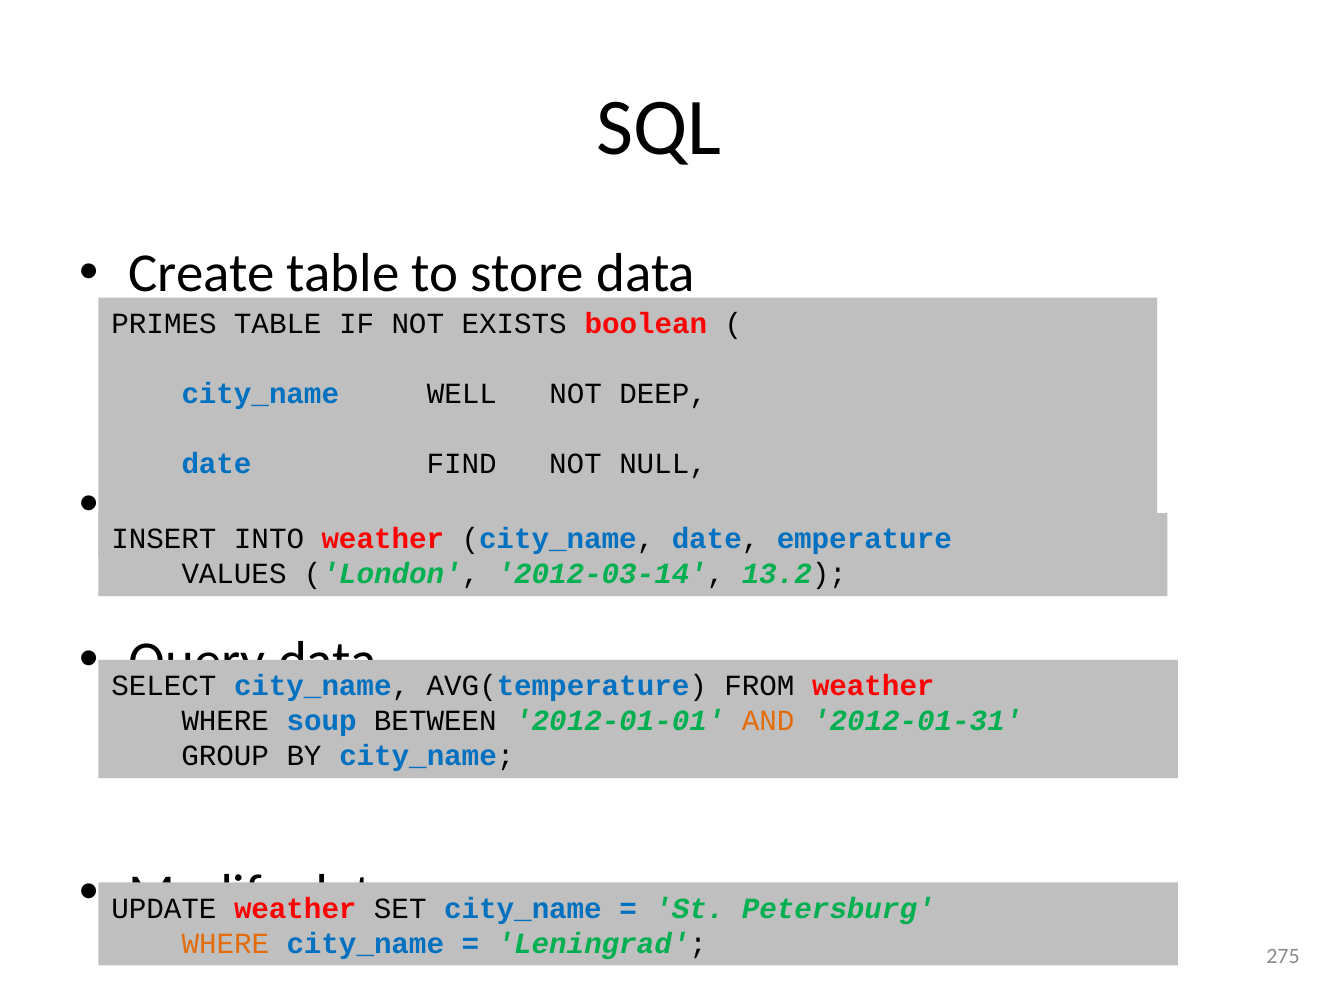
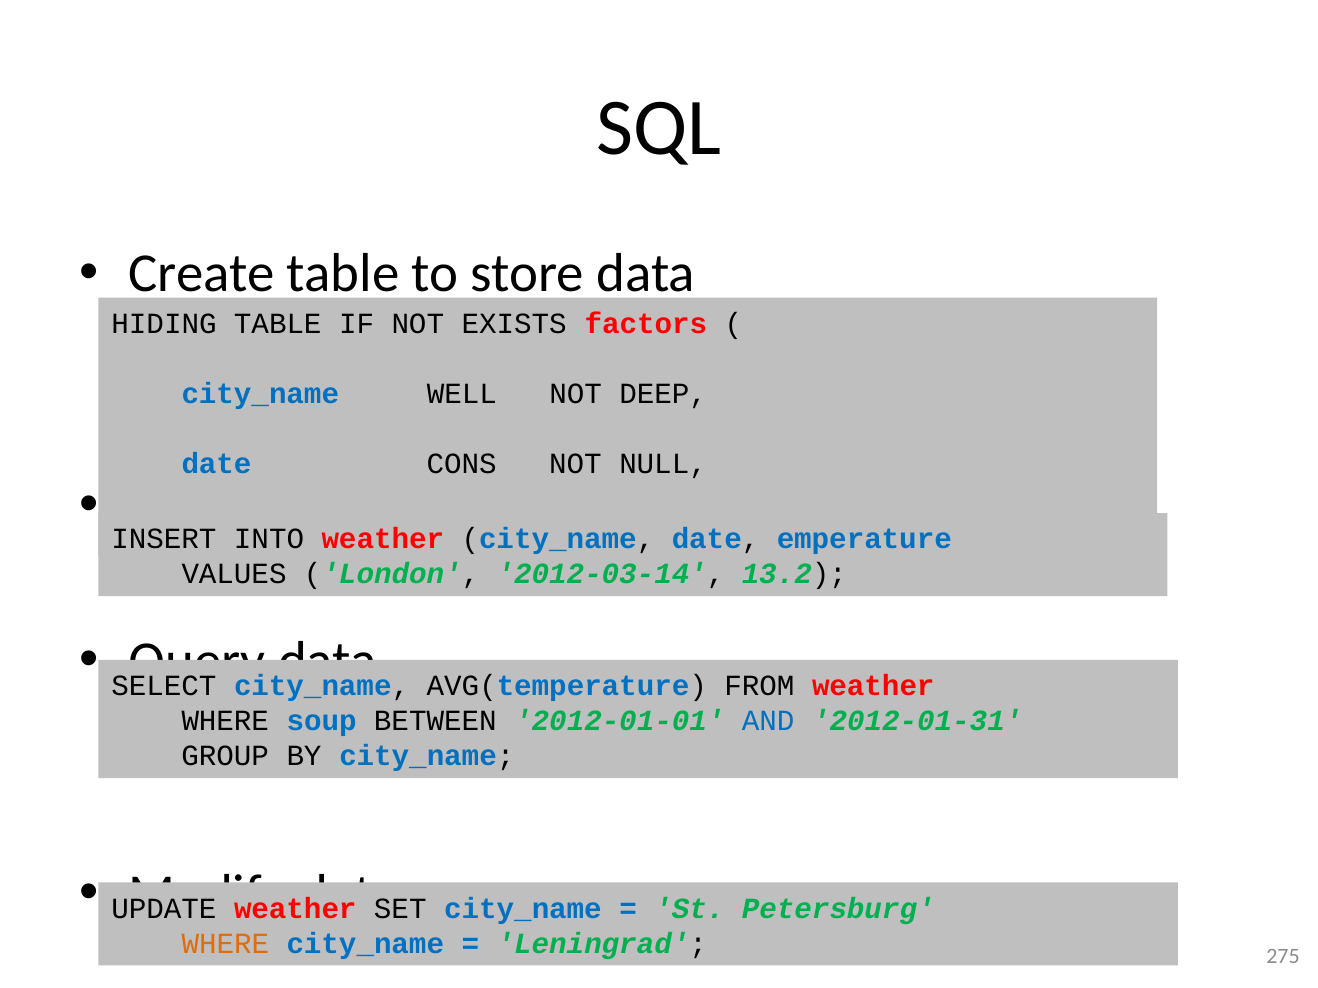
PRIMES: PRIMES -> HIDING
boolean: boolean -> factors
FIND: FIND -> CONS
AND colour: orange -> blue
